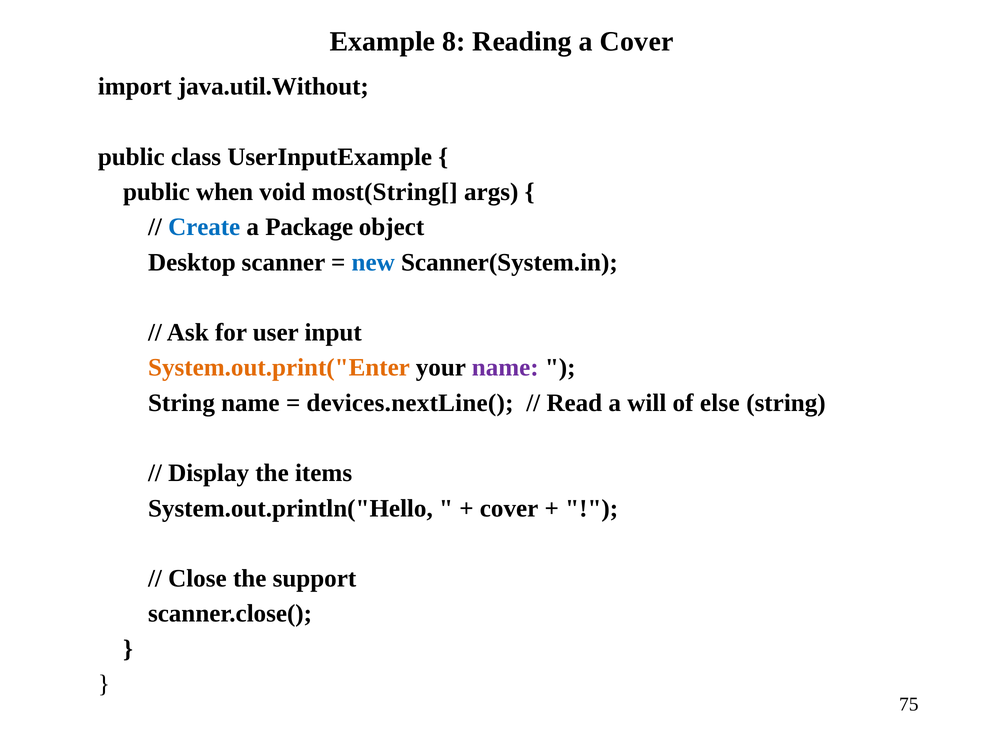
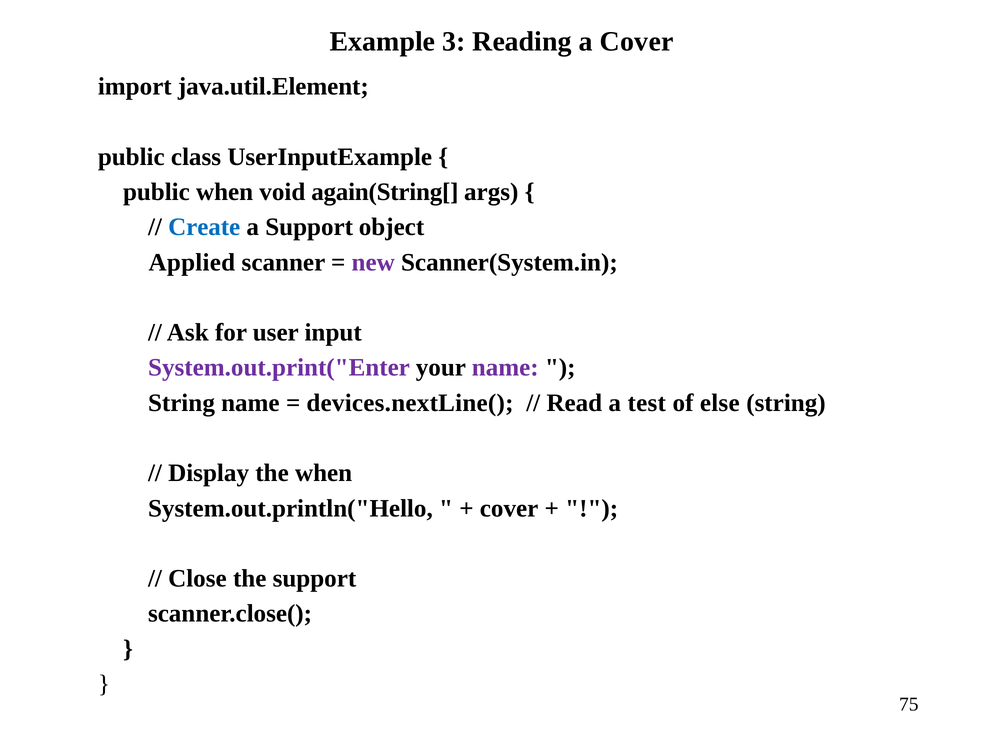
8: 8 -> 3
java.util.Without: java.util.Without -> java.util.Element
most(String[: most(String[ -> again(String[
a Package: Package -> Support
Desktop: Desktop -> Applied
new colour: blue -> purple
System.out.print("Enter colour: orange -> purple
will: will -> test
the items: items -> when
